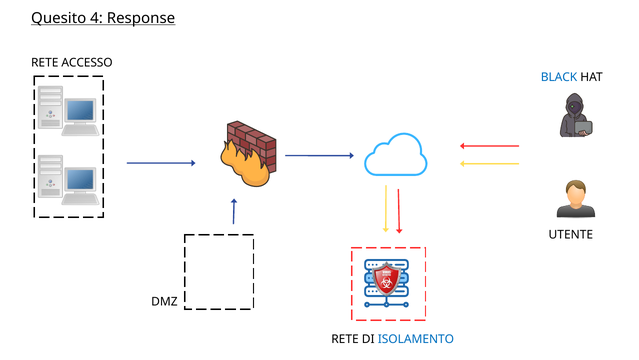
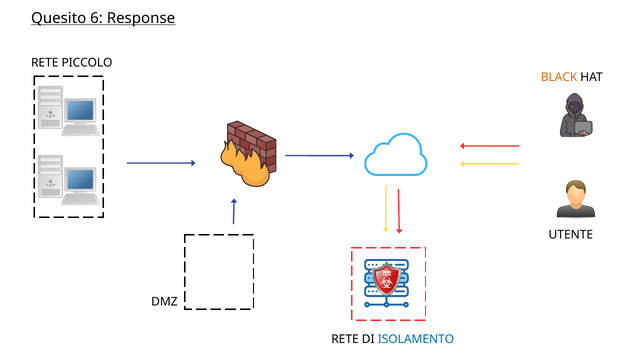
4: 4 -> 6
ACCESSO: ACCESSO -> PICCOLO
BLACK colour: blue -> orange
